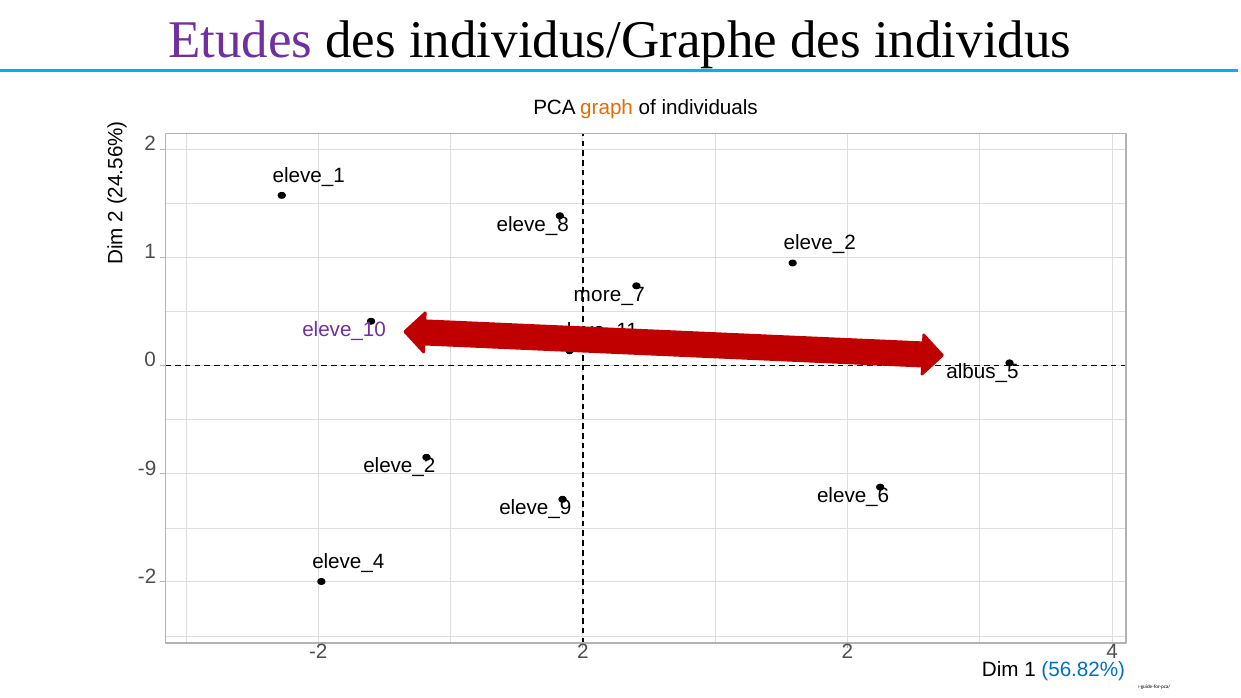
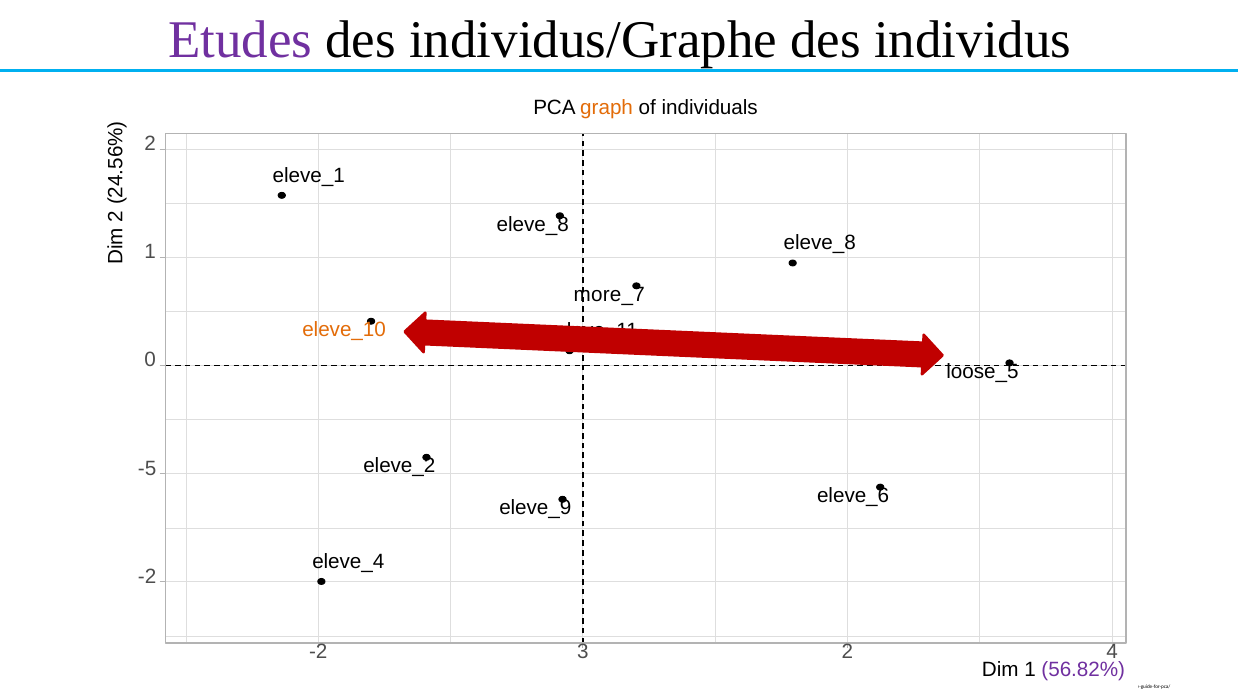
eleve_2 at (820, 243): eleve_2 -> eleve_8
eleve_10 colour: purple -> orange
albus_5: albus_5 -> loose_5
-9: -9 -> -5
-2 2: 2 -> 3
56.82% colour: blue -> purple
